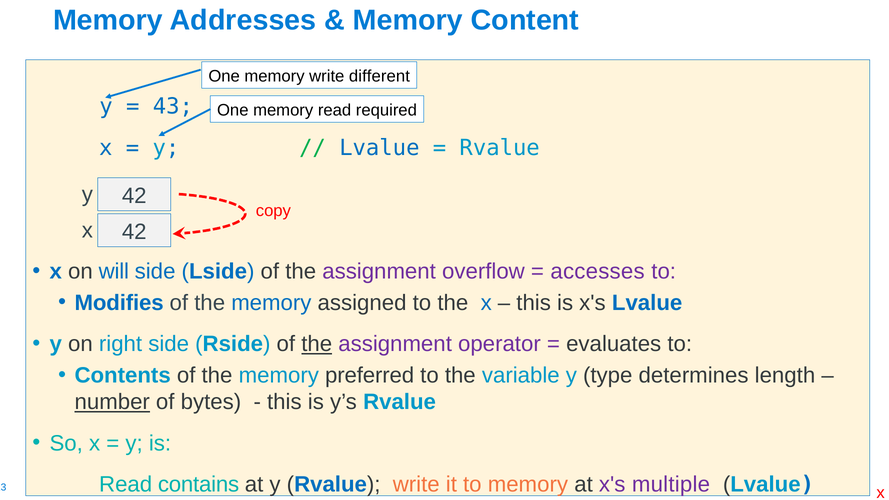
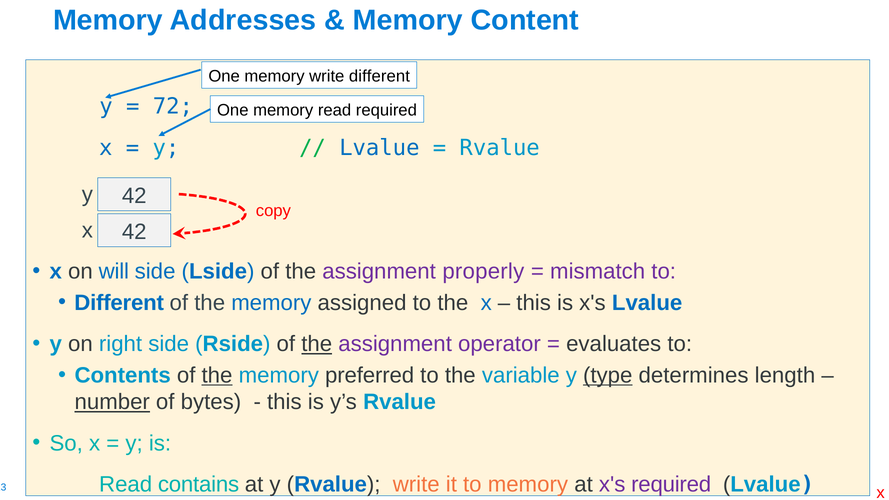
43: 43 -> 72
overflow: overflow -> properly
accesses: accesses -> mismatch
Modifies at (119, 303): Modifies -> Different
the at (217, 375) underline: none -> present
type underline: none -> present
x's multiple: multiple -> required
